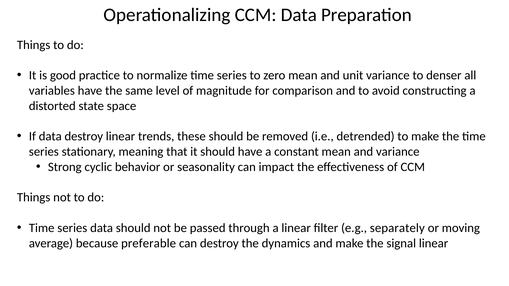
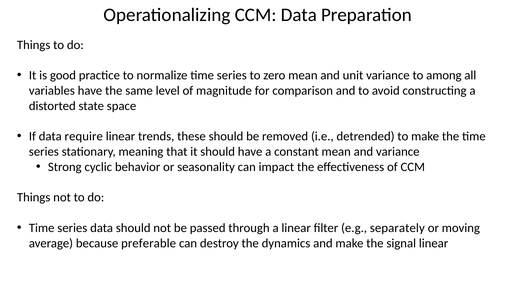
denser: denser -> among
data destroy: destroy -> require
